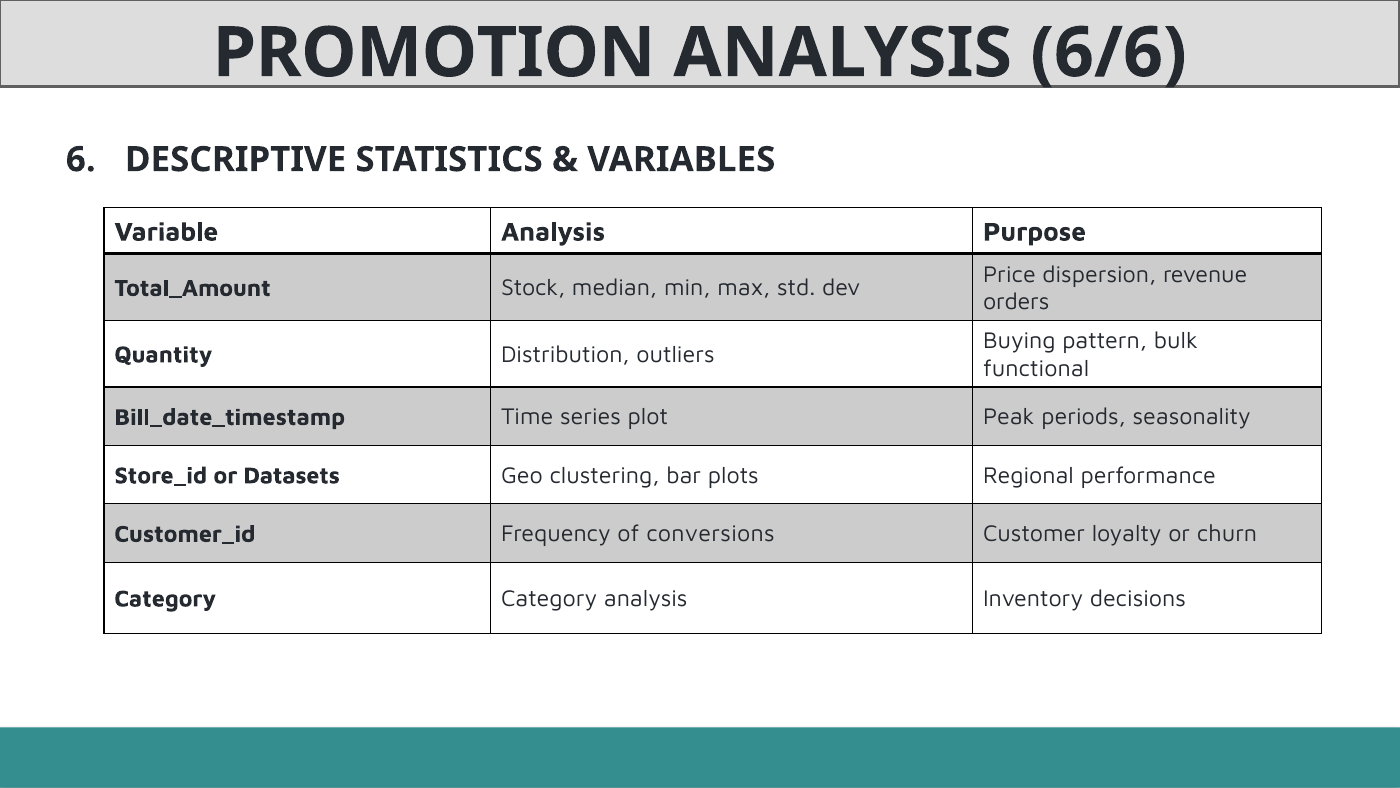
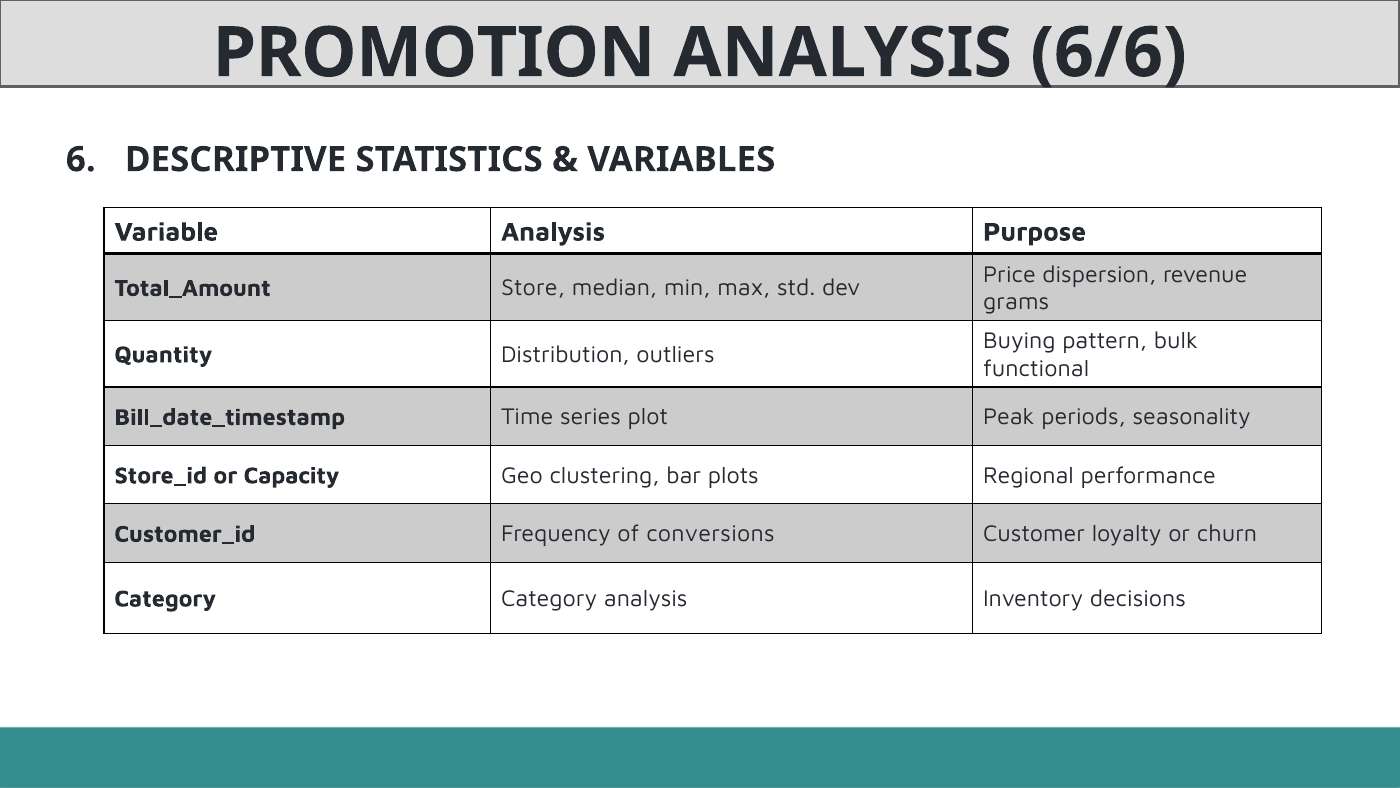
Stock: Stock -> Store
orders: orders -> grams
Datasets: Datasets -> Capacity
